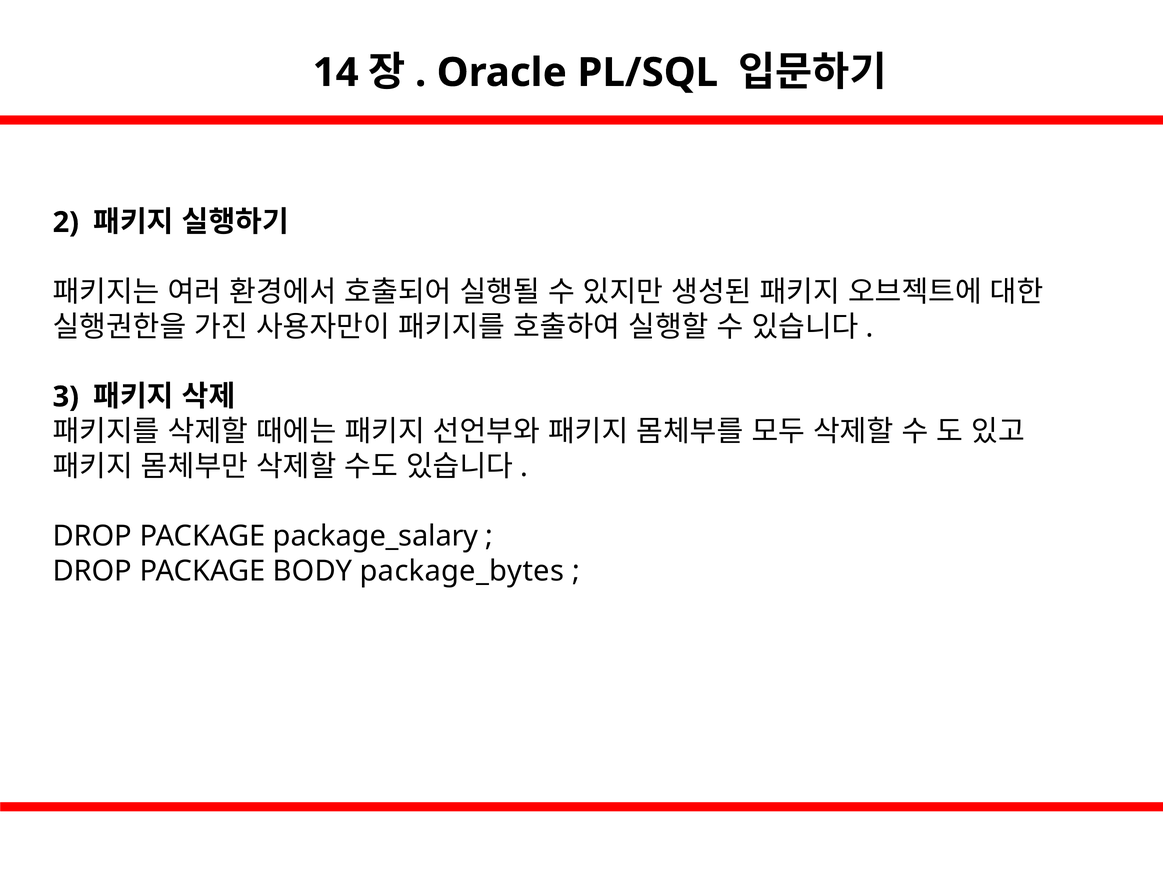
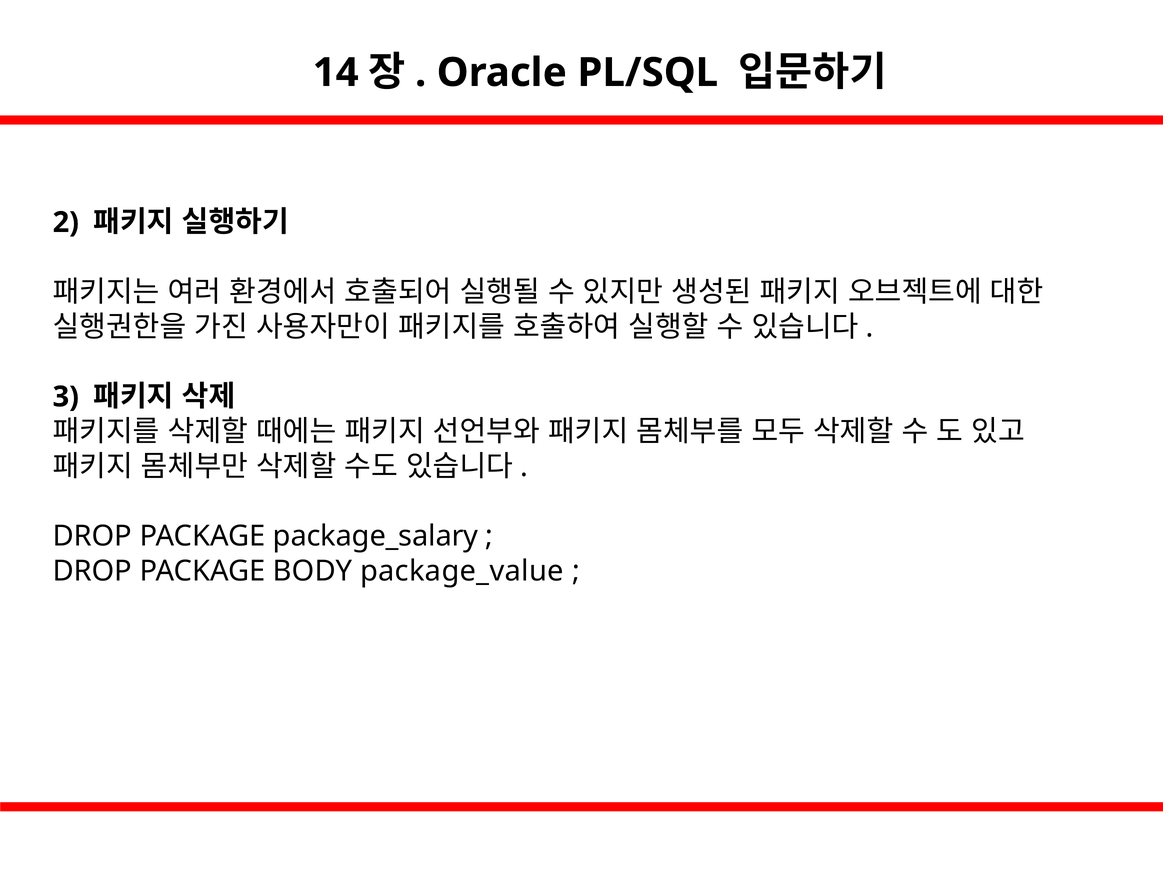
package_bytes: package_bytes -> package_value
